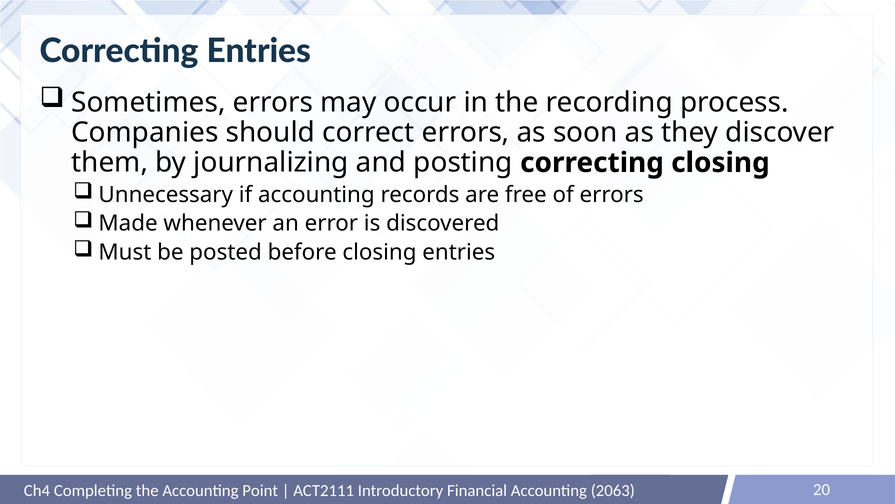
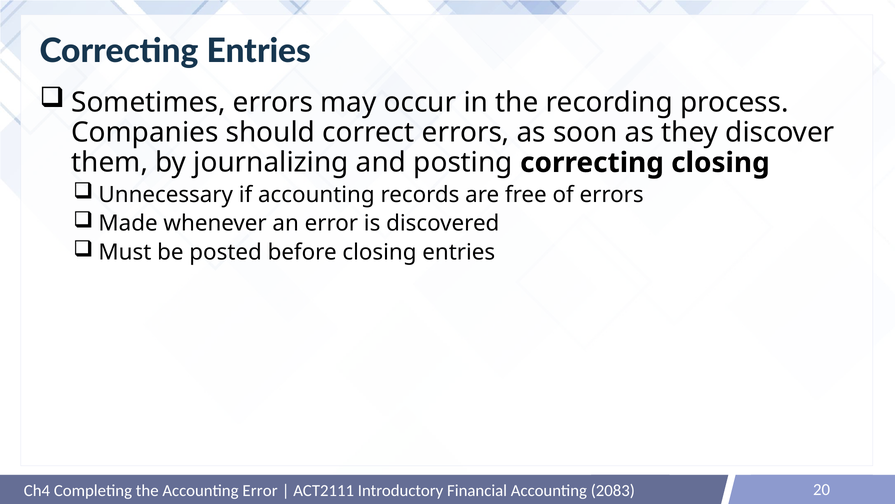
Accounting Point: Point -> Error
2063: 2063 -> 2083
